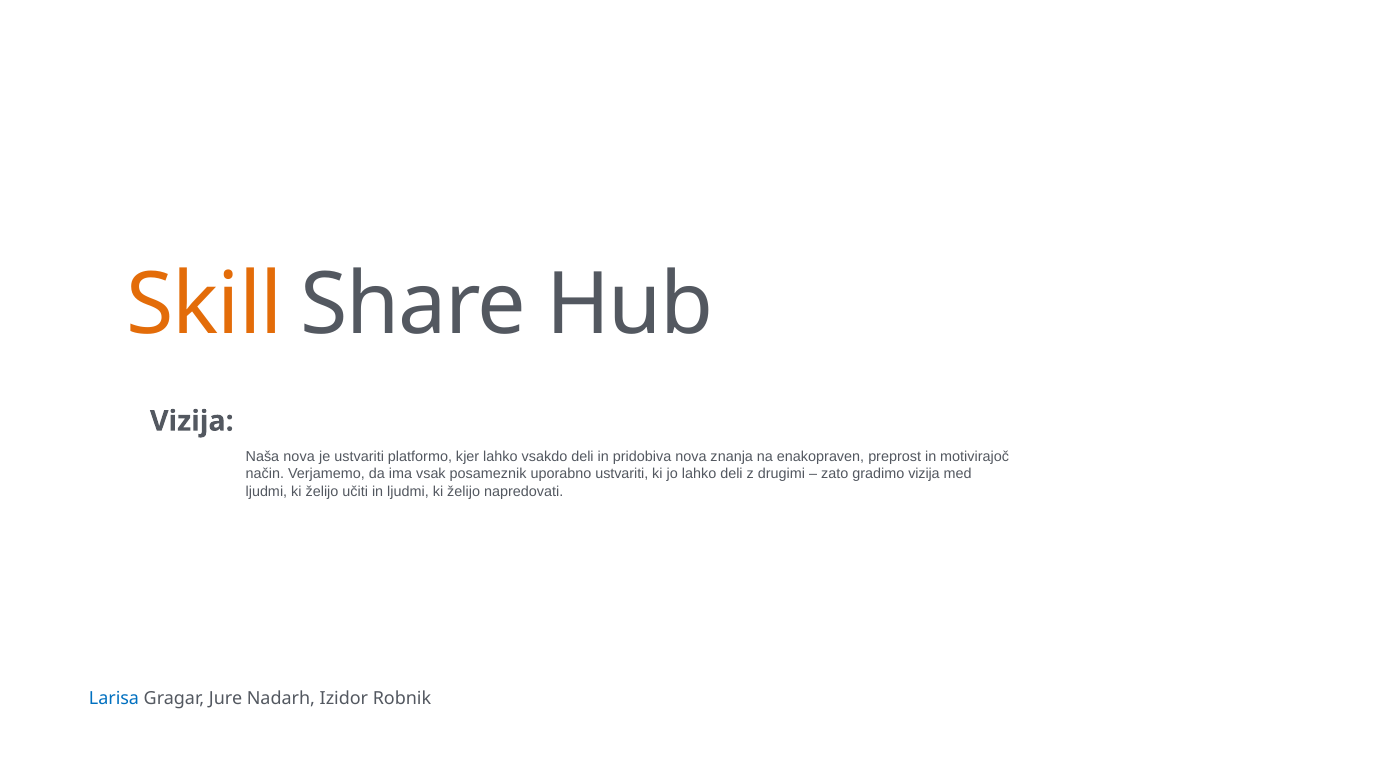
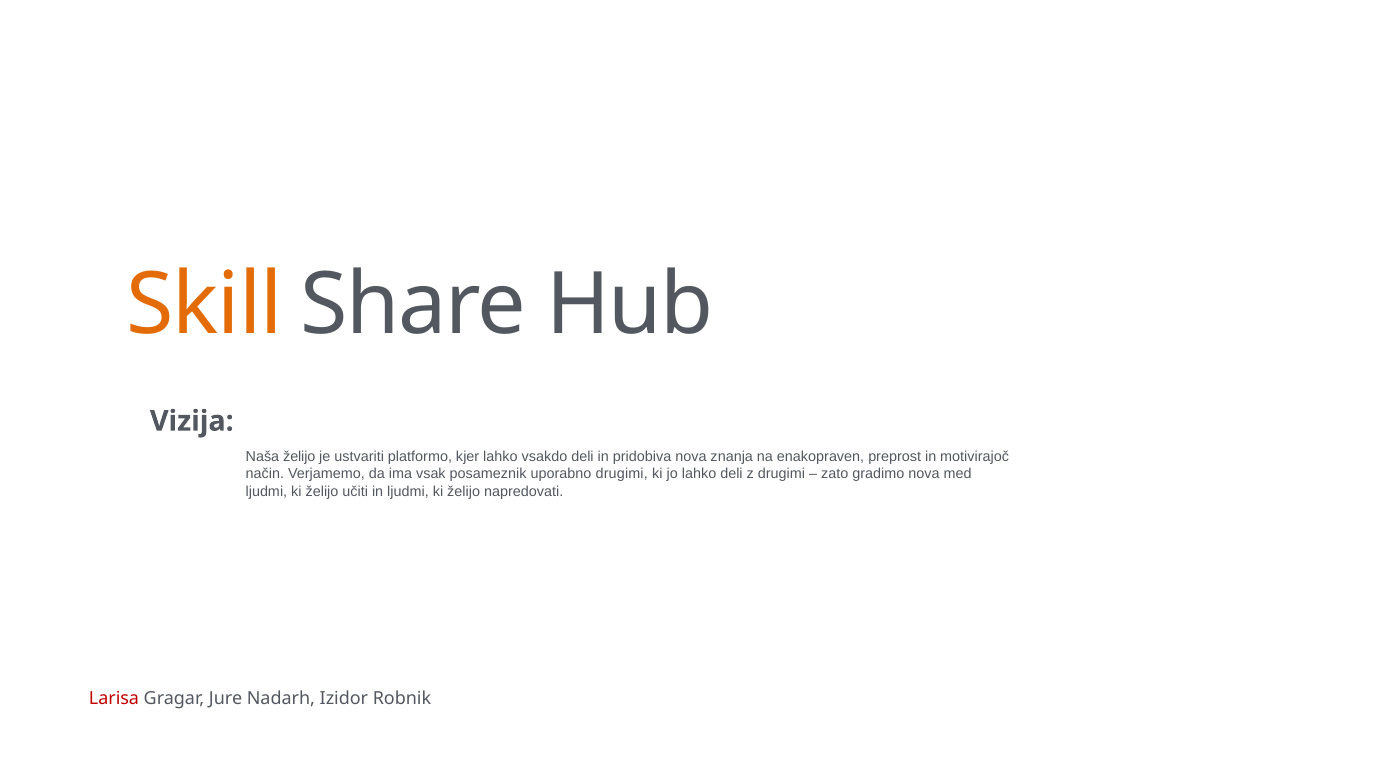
Naša nova: nova -> želijo
uporabno ustvariti: ustvariti -> drugimi
gradimo vizija: vizija -> nova
Larisa colour: blue -> red
